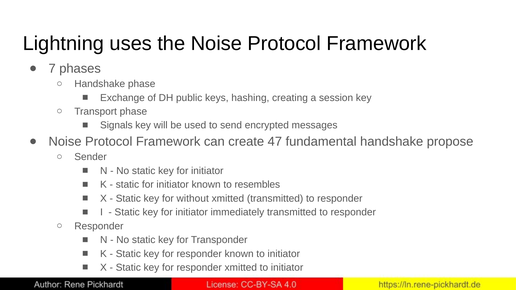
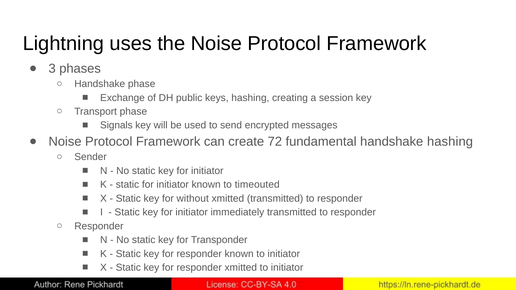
7: 7 -> 3
47: 47 -> 72
handshake propose: propose -> hashing
resembles: resembles -> timeouted
